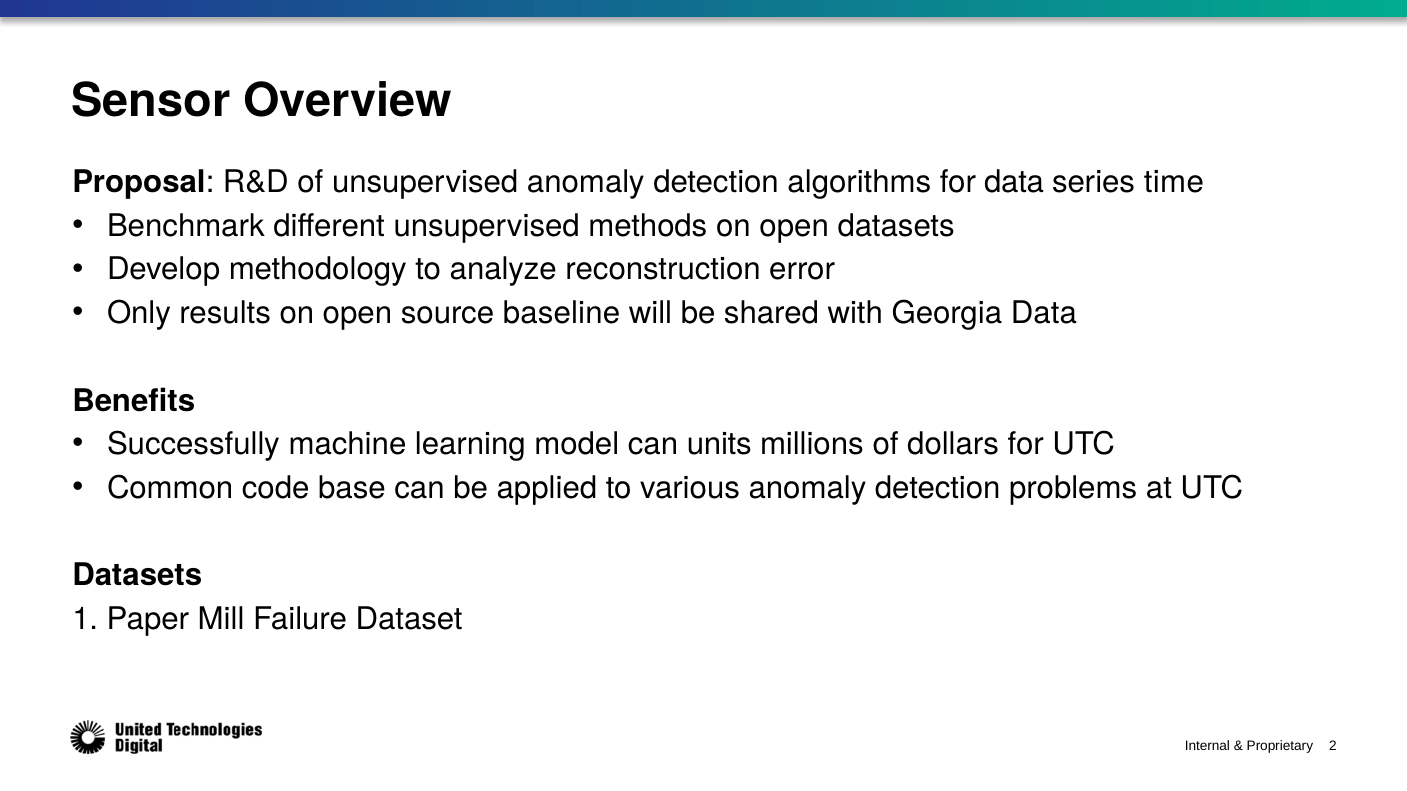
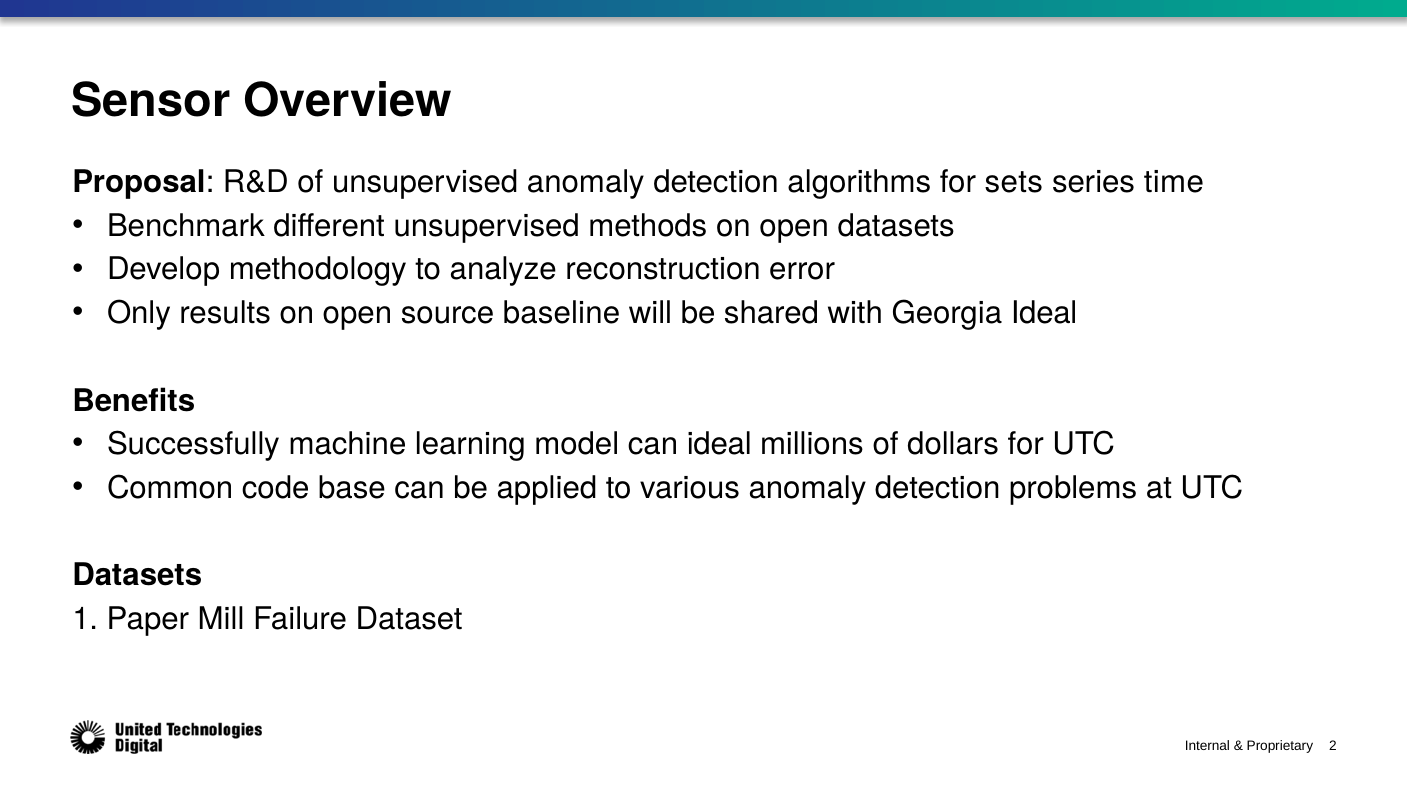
for data: data -> sets
Georgia Data: Data -> Ideal
can units: units -> ideal
